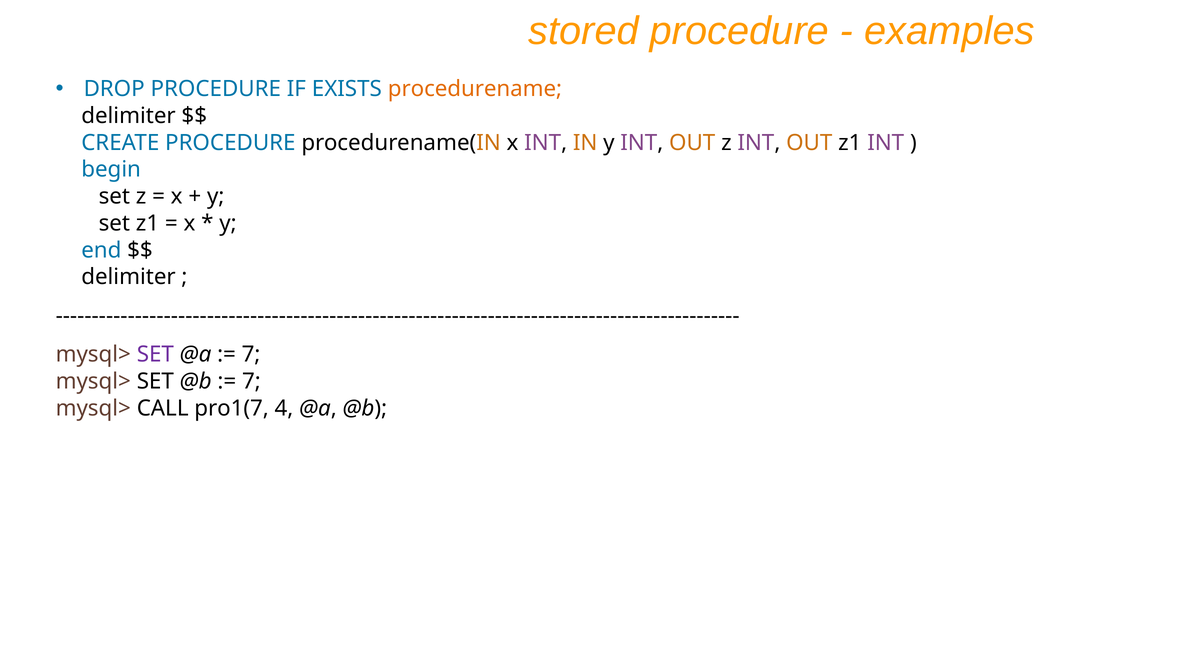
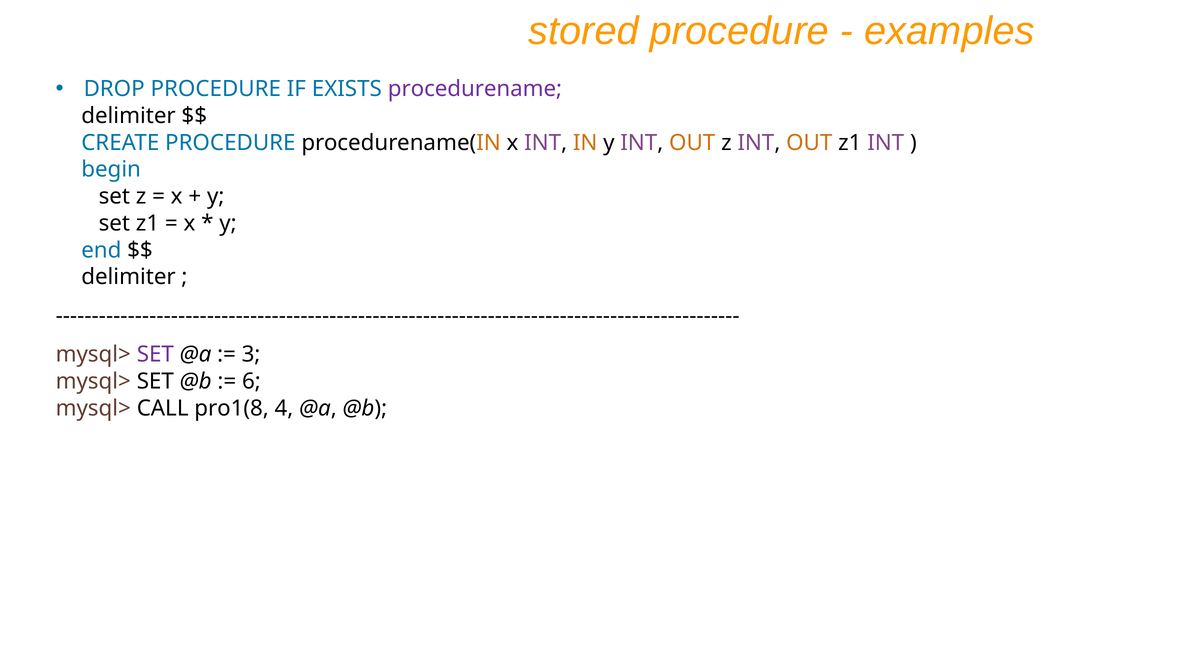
procedurename colour: orange -> purple
7 at (251, 354): 7 -> 3
7 at (251, 381): 7 -> 6
pro1(7: pro1(7 -> pro1(8
